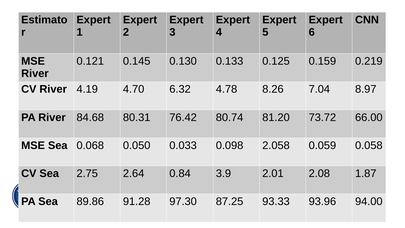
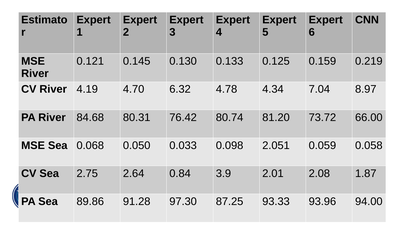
8.26: 8.26 -> 4.34
2.058: 2.058 -> 2.051
